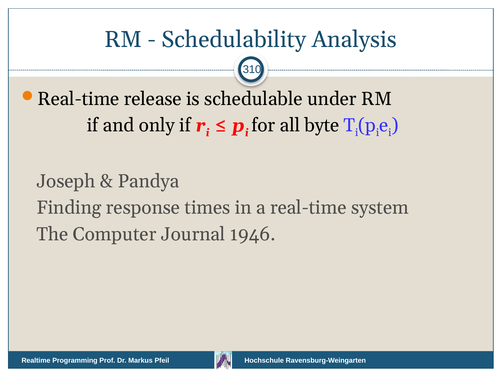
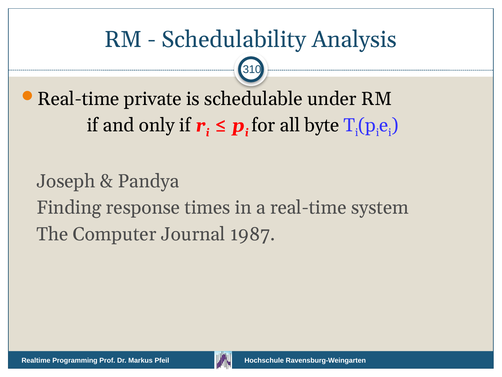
release: release -> private
1946: 1946 -> 1987
